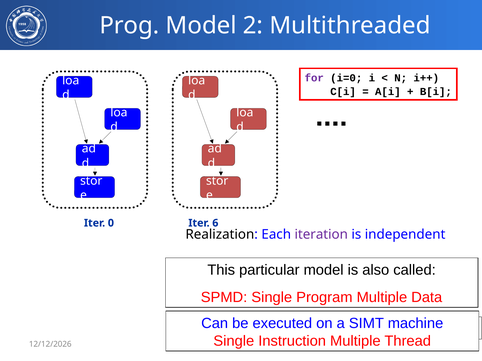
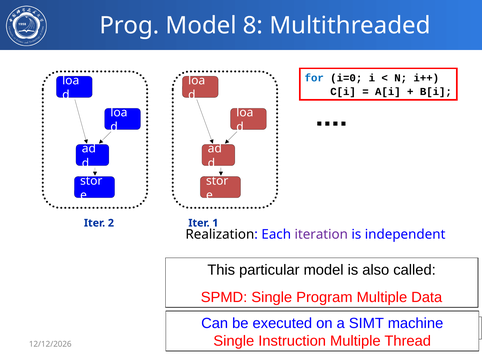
2: 2 -> 8
for colour: purple -> blue
0: 0 -> 2
6: 6 -> 1
